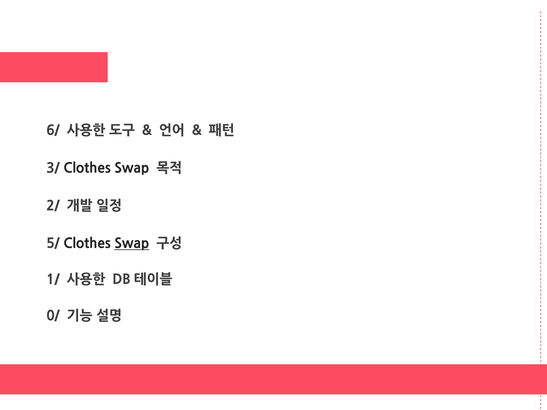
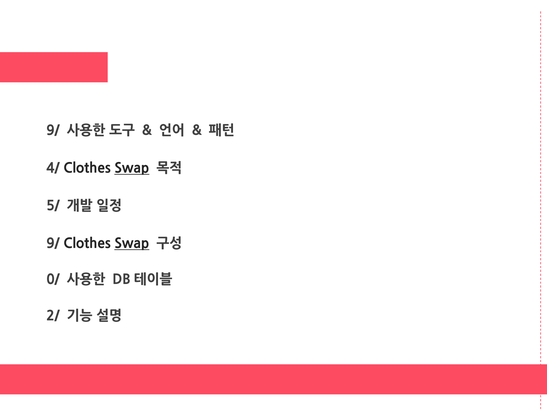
6/ at (53, 131): 6/ -> 9/
3/: 3/ -> 4/
Swap at (132, 169) underline: none -> present
2/: 2/ -> 5/
5/ at (53, 244): 5/ -> 9/
1/: 1/ -> 0/
0/: 0/ -> 2/
